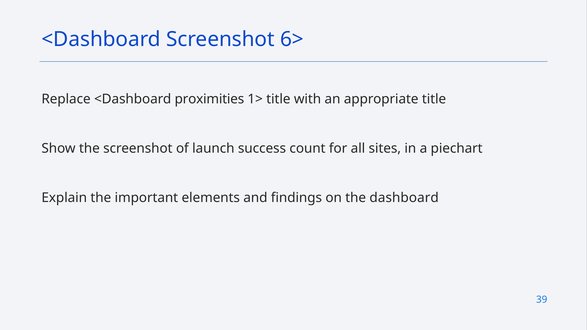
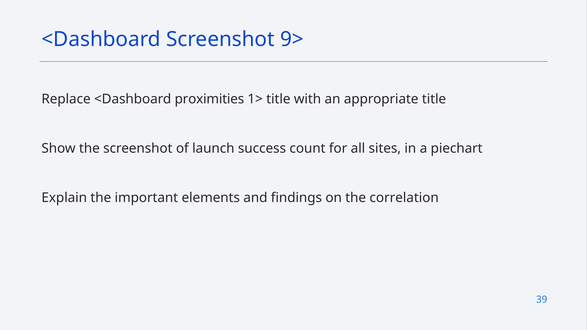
6>: 6> -> 9>
dashboard: dashboard -> correlation
